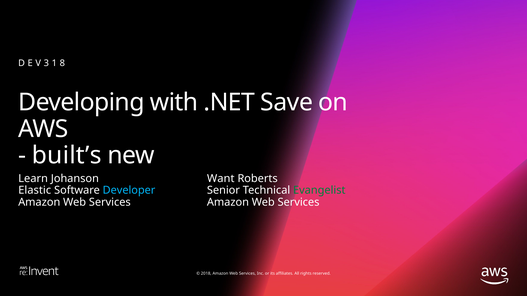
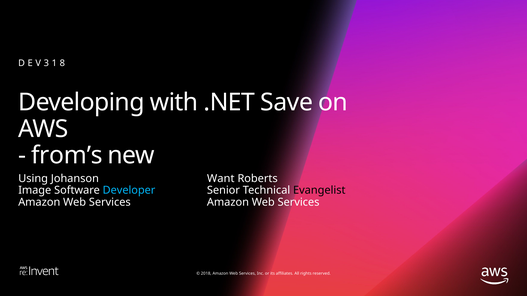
built’s: built’s -> from’s
Learn: Learn -> Using
Elastic: Elastic -> Image
Evangelist colour: green -> black
